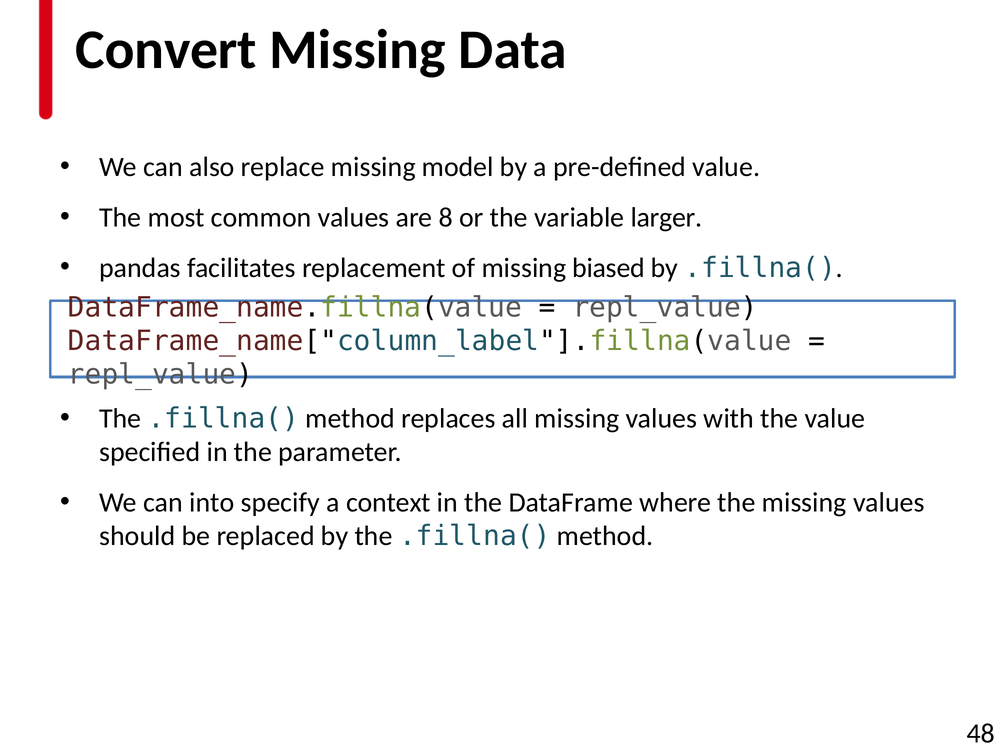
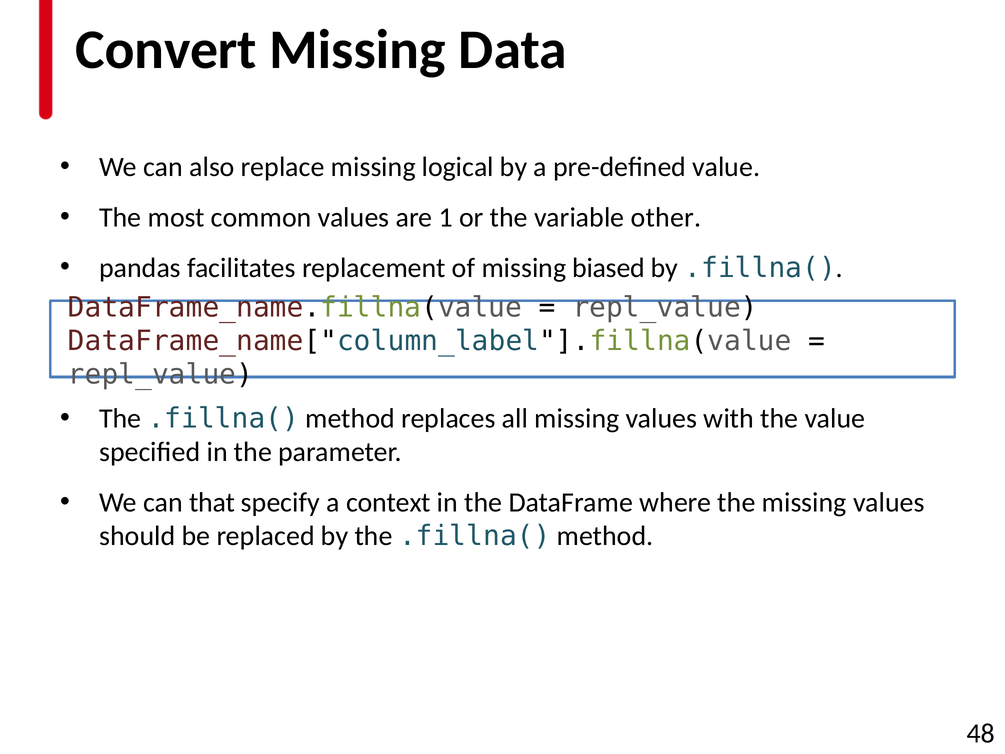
model: model -> logical
8: 8 -> 1
larger: larger -> other
into: into -> that
